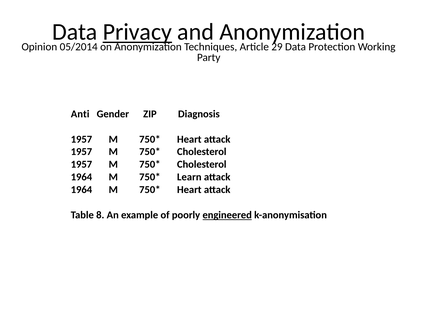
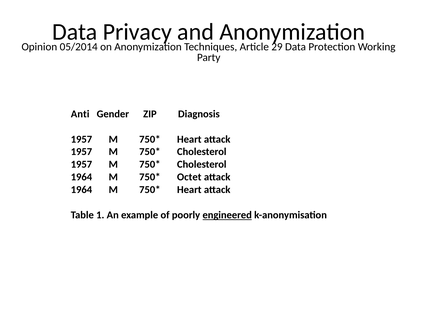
Privacy underline: present -> none
Learn: Learn -> Octet
8: 8 -> 1
